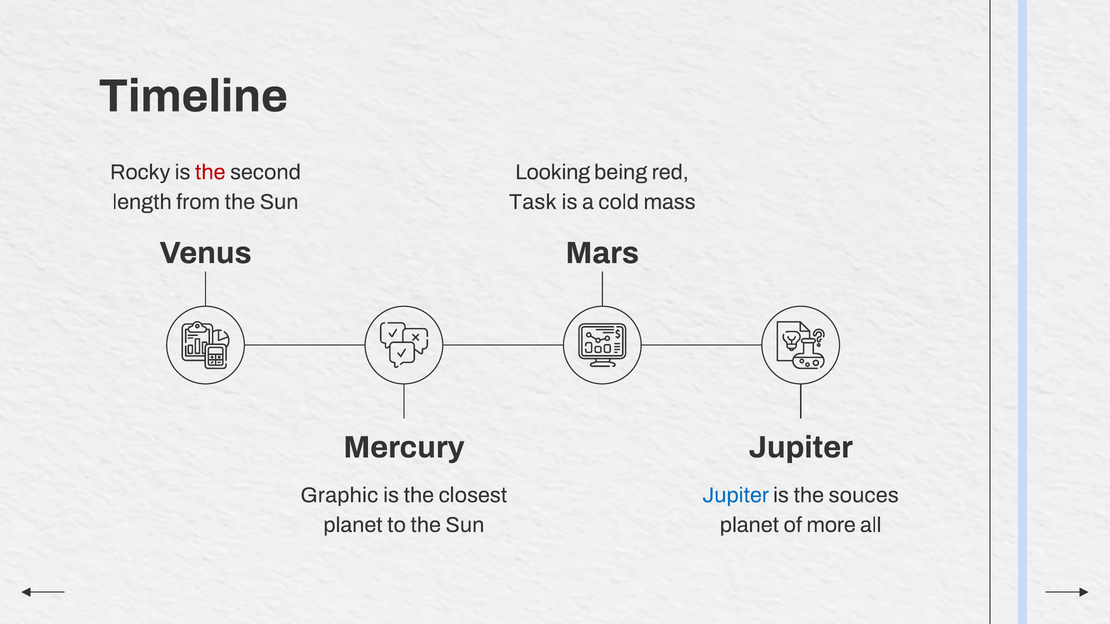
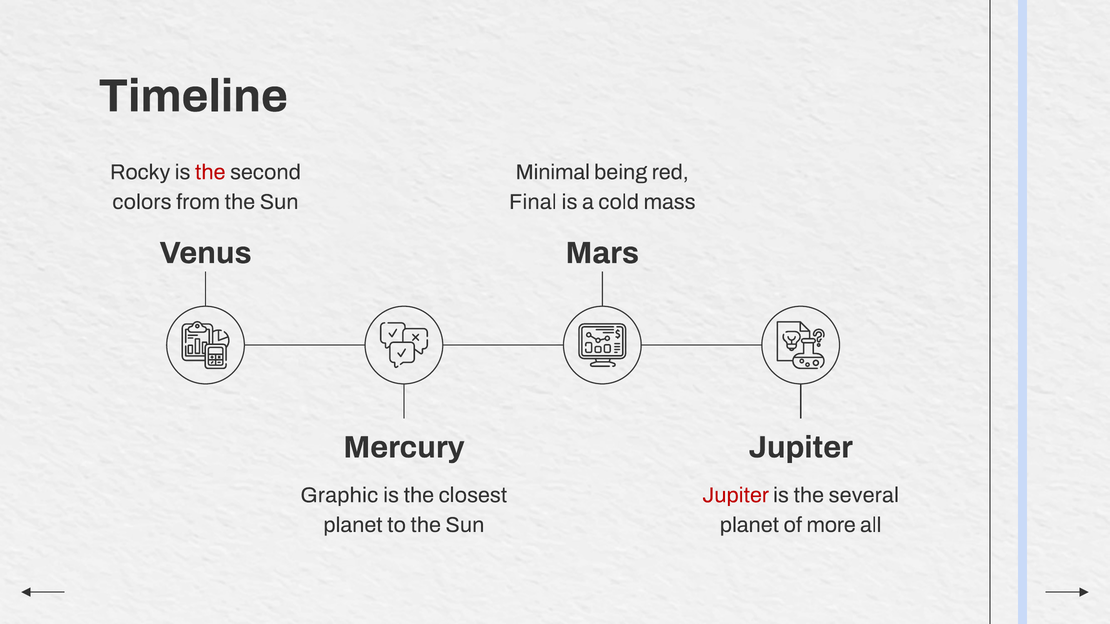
Looking: Looking -> Minimal
length: length -> colors
Task: Task -> Final
Jupiter at (736, 495) colour: blue -> red
souces: souces -> several
